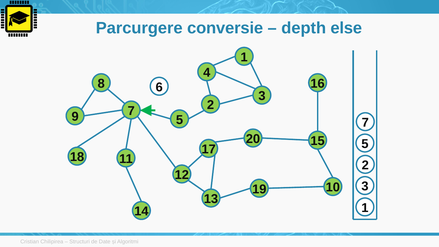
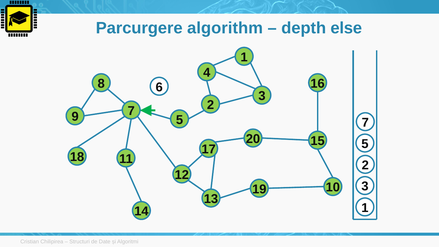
conversie: conversie -> algorithm
